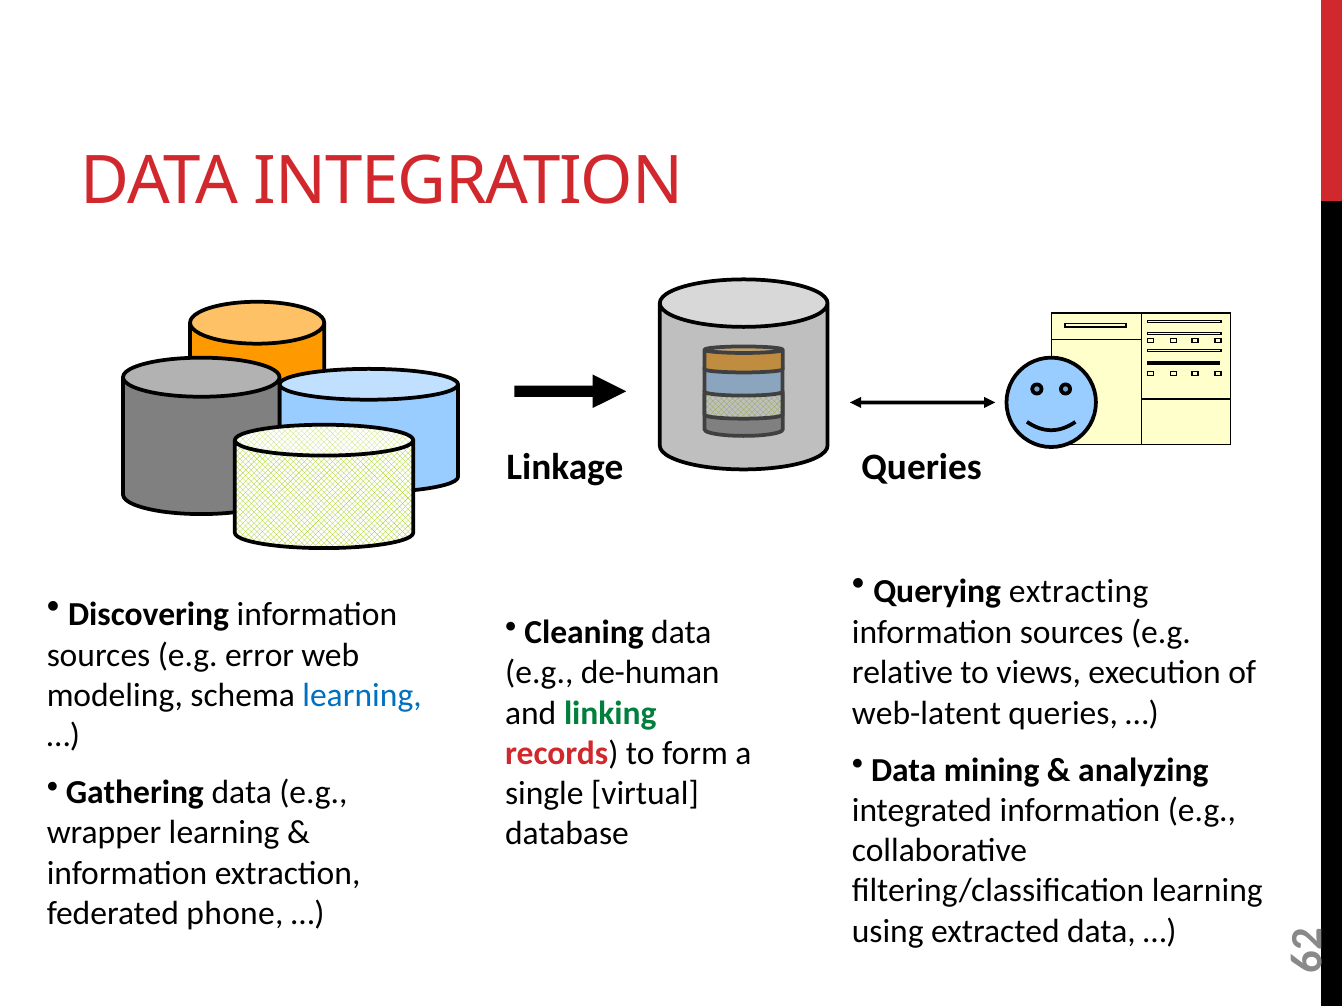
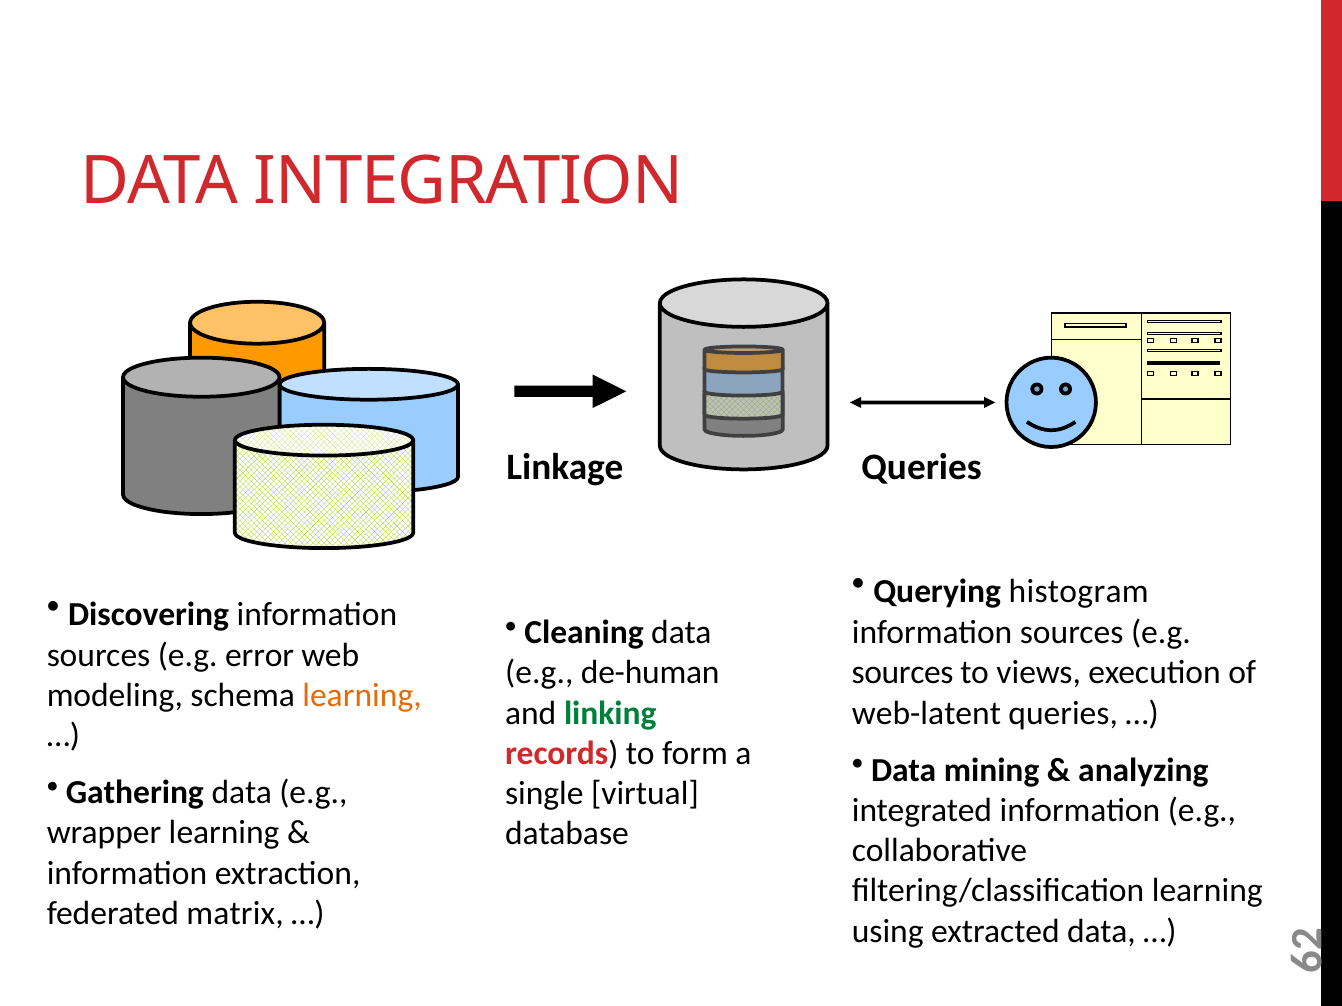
extracting: extracting -> histogram
relative at (902, 673): relative -> sources
learning at (362, 696) colour: blue -> orange
phone: phone -> matrix
